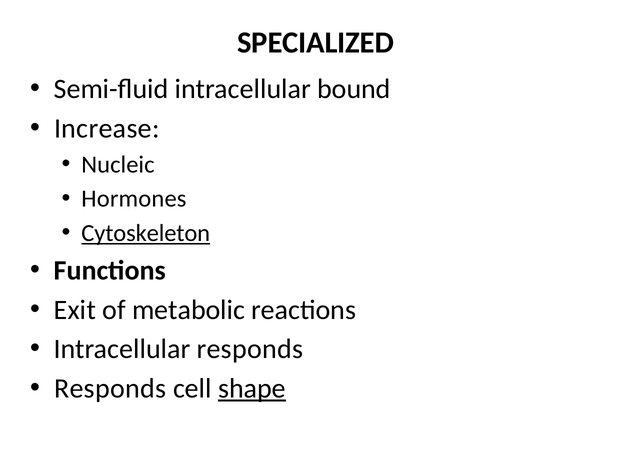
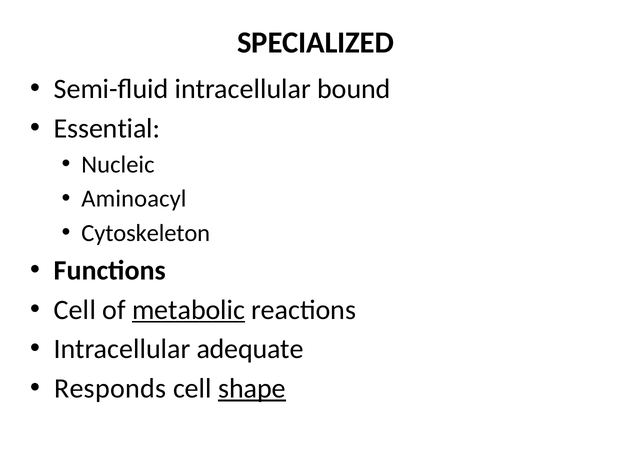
Increase: Increase -> Essential
Hormones: Hormones -> Aminoacyl
Cytoskeleton underline: present -> none
Exit at (75, 310): Exit -> Cell
metabolic underline: none -> present
Intracellular responds: responds -> adequate
